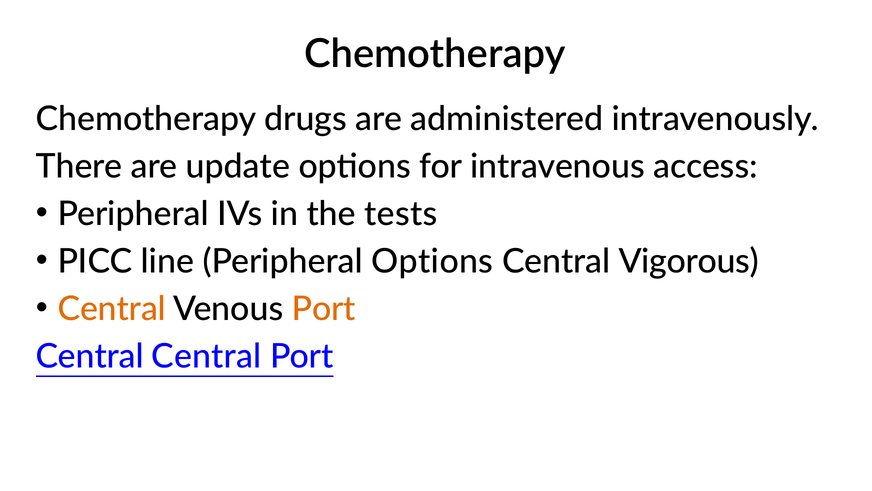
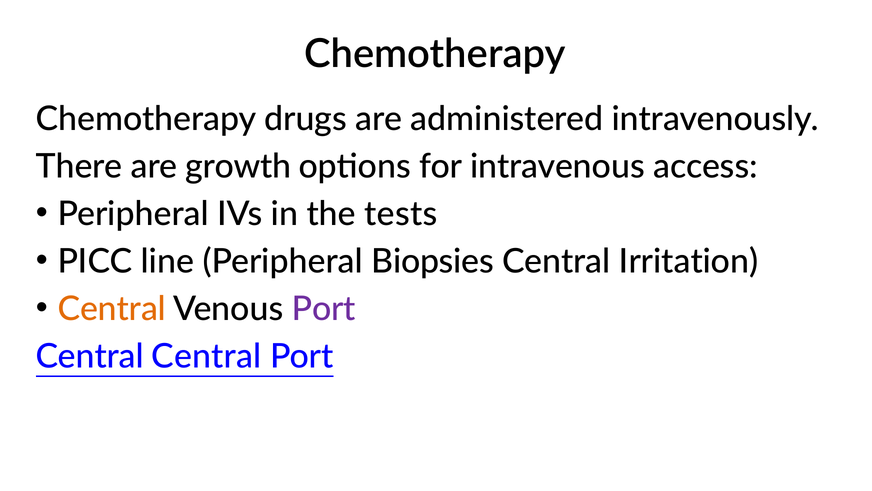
update: update -> growth
Peripheral Options: Options -> Biopsies
Vigorous: Vigorous -> Irritation
Port at (324, 309) colour: orange -> purple
